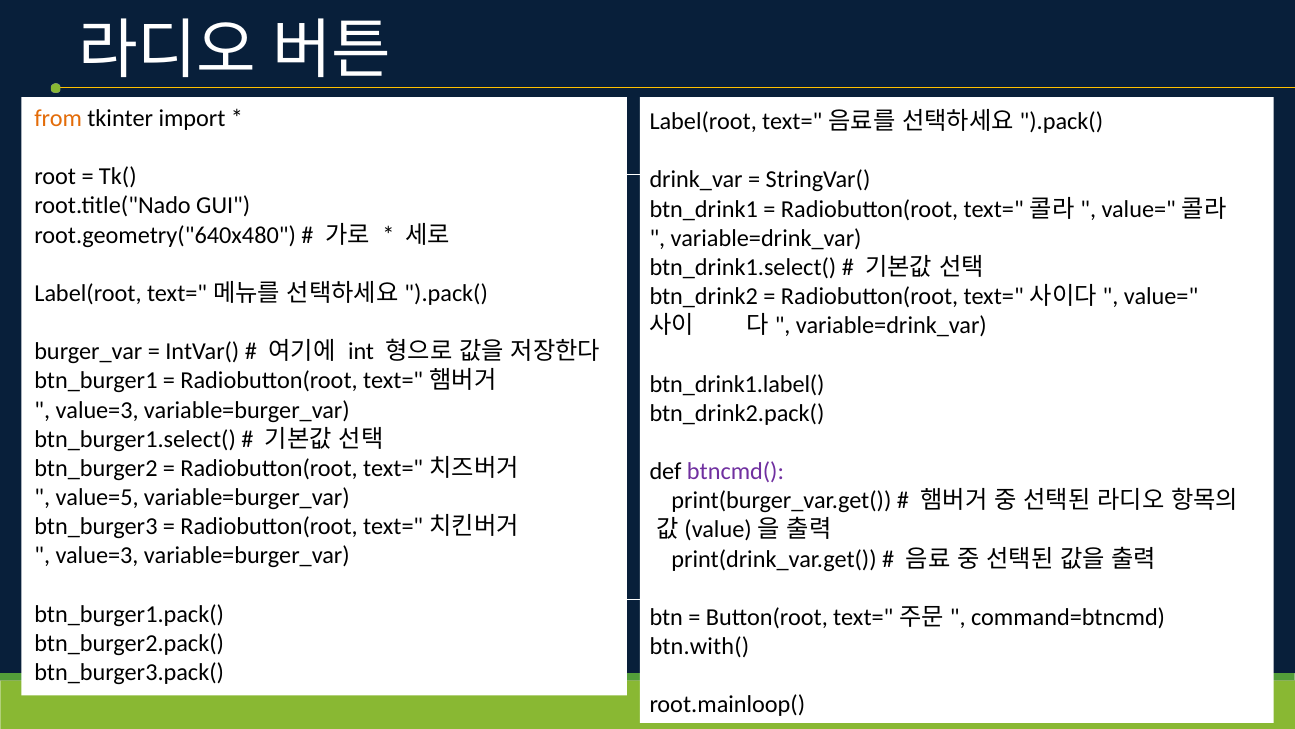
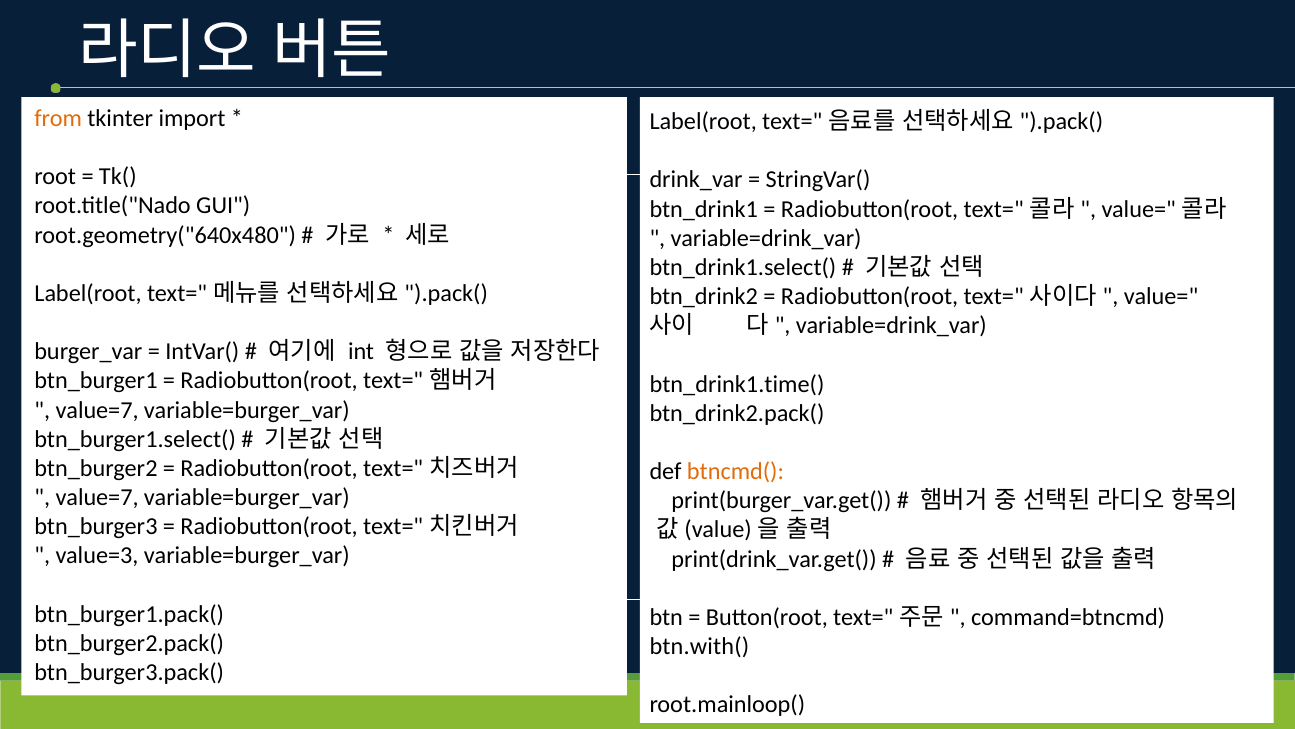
btn_drink1.label(: btn_drink1.label( -> btn_drink1.time(
value=3 at (97, 410): value=3 -> value=7
btncmd( colour: purple -> orange
value=5 at (97, 497): value=5 -> value=7
